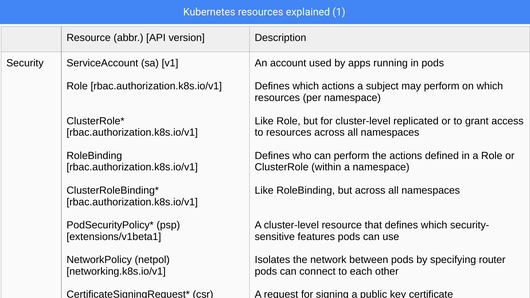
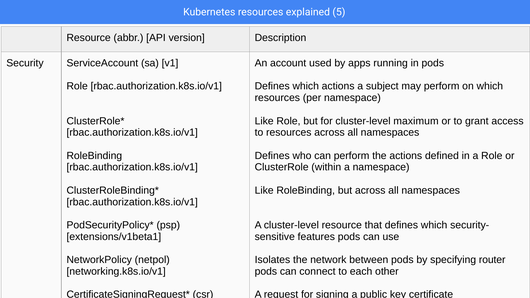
1: 1 -> 5
replicated: replicated -> maximum
